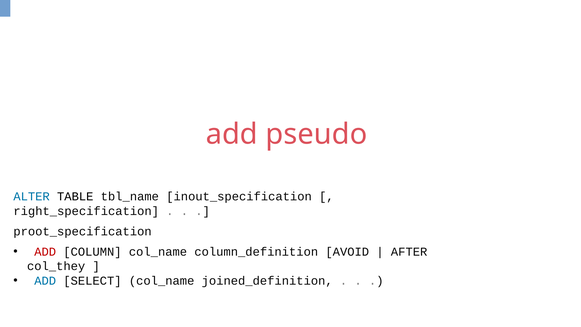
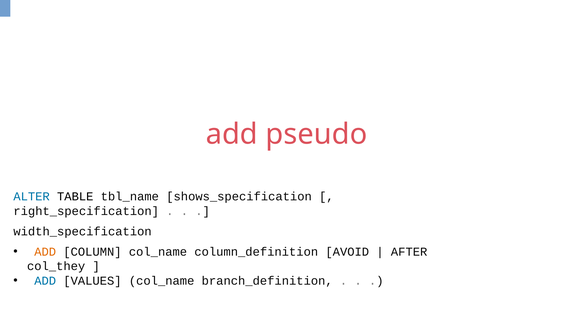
inout_specification: inout_specification -> shows_specification
proot_specification: proot_specification -> width_specification
ADD at (45, 252) colour: red -> orange
SELECT: SELECT -> VALUES
joined_definition: joined_definition -> branch_definition
